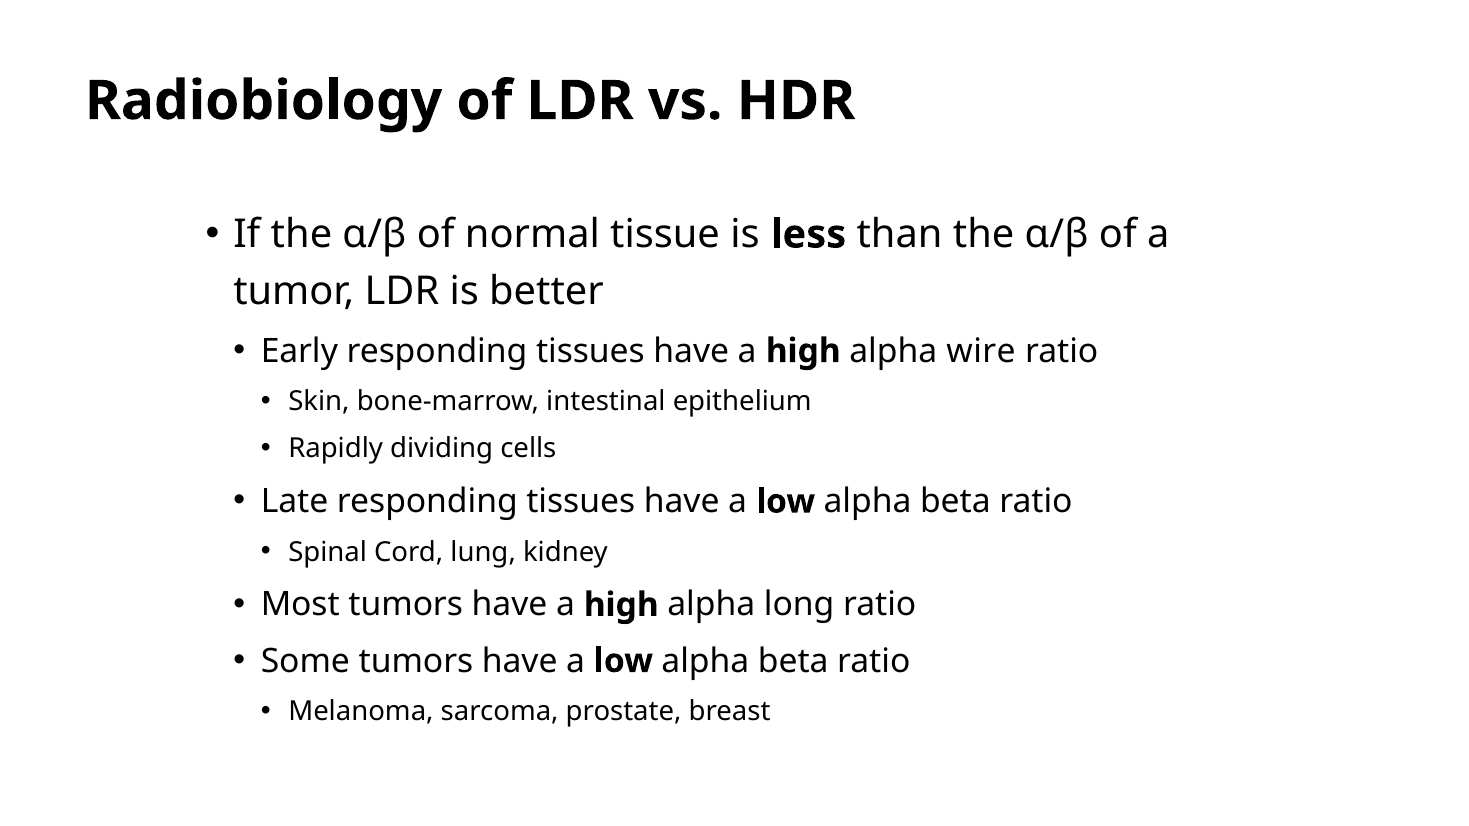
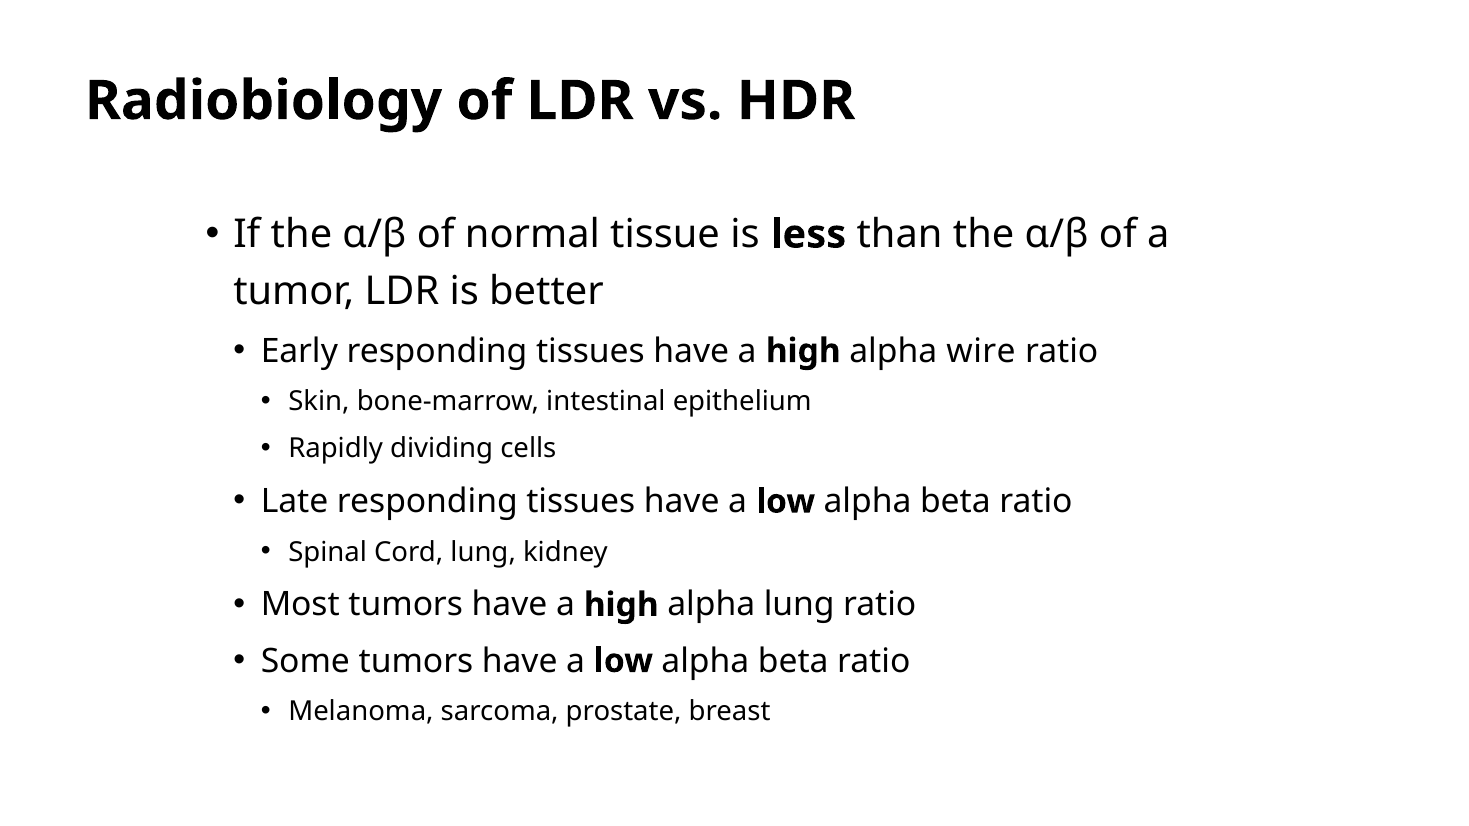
alpha long: long -> lung
